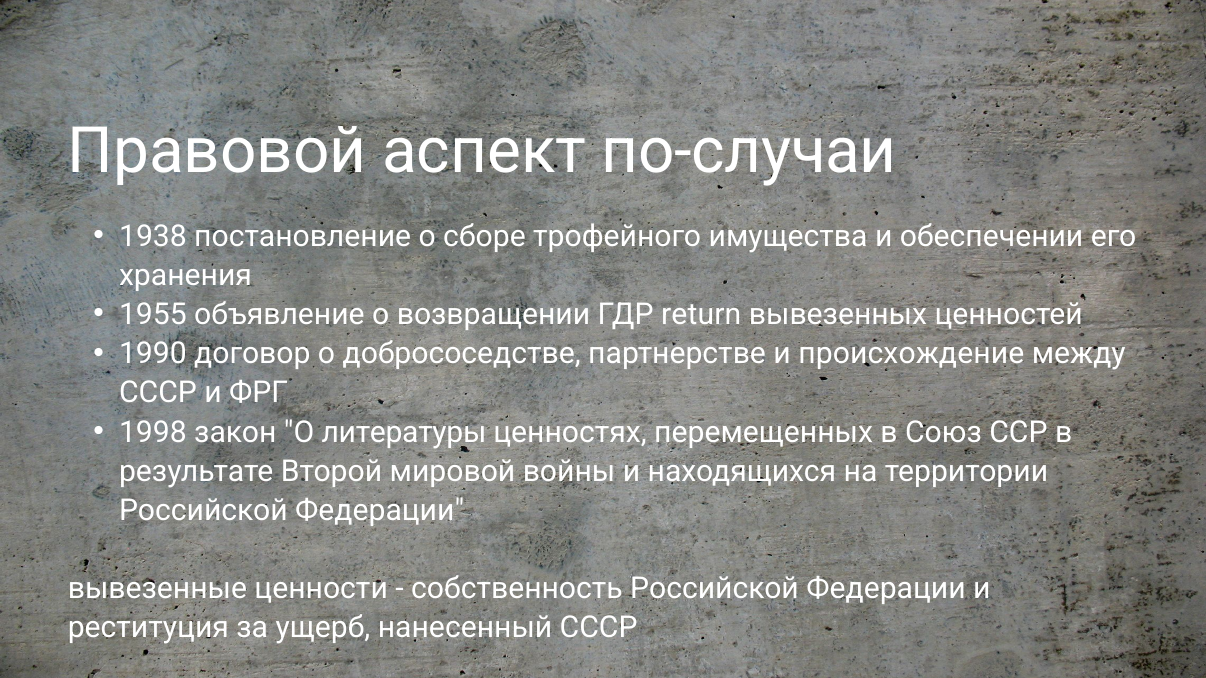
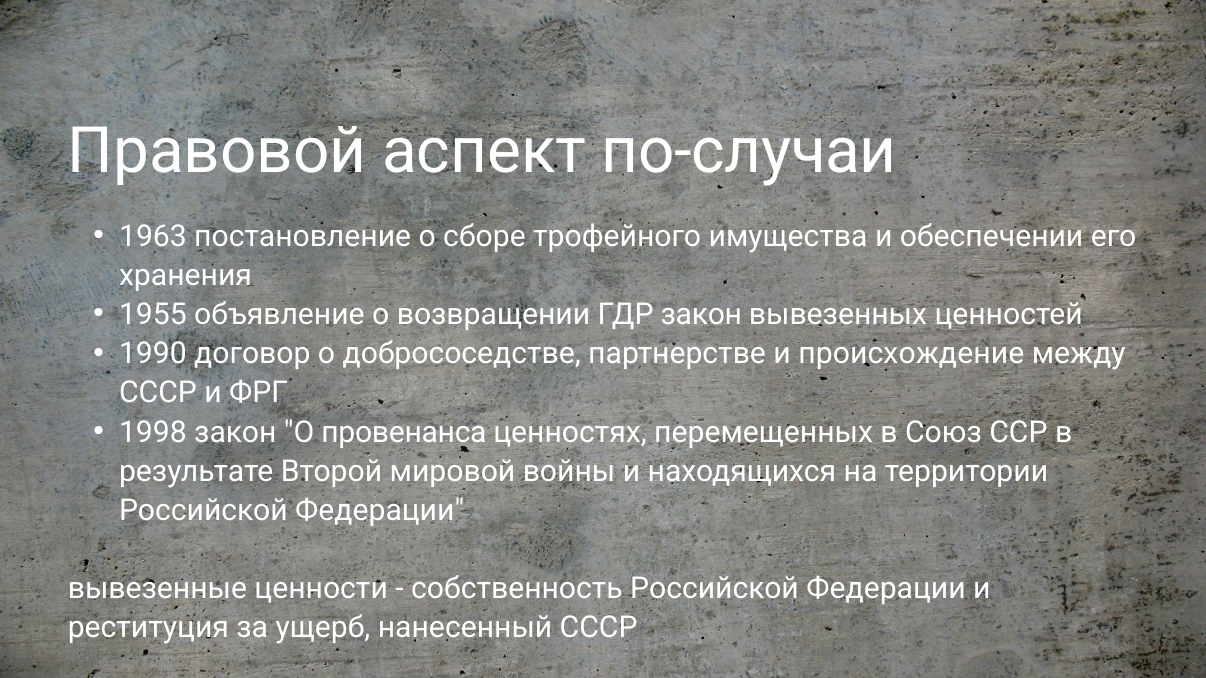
1938: 1938 -> 1963
ГДР return: return -> закон
литературы: литературы -> провенанса
